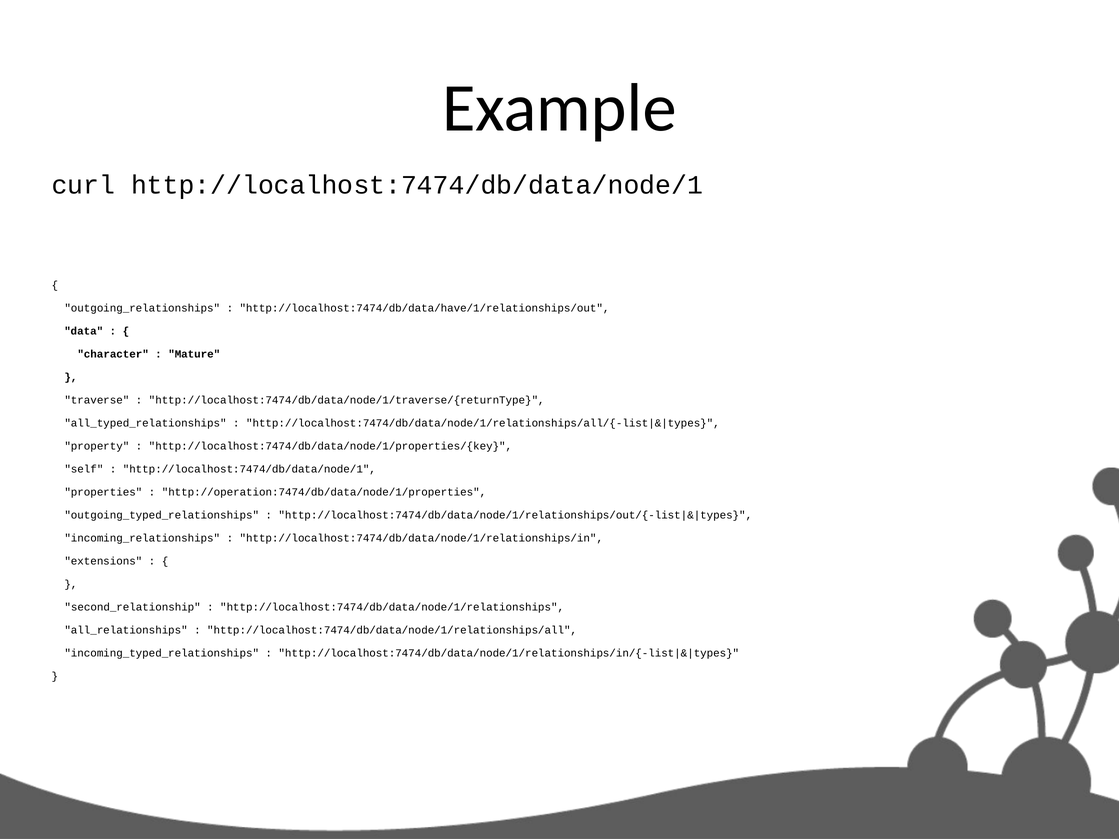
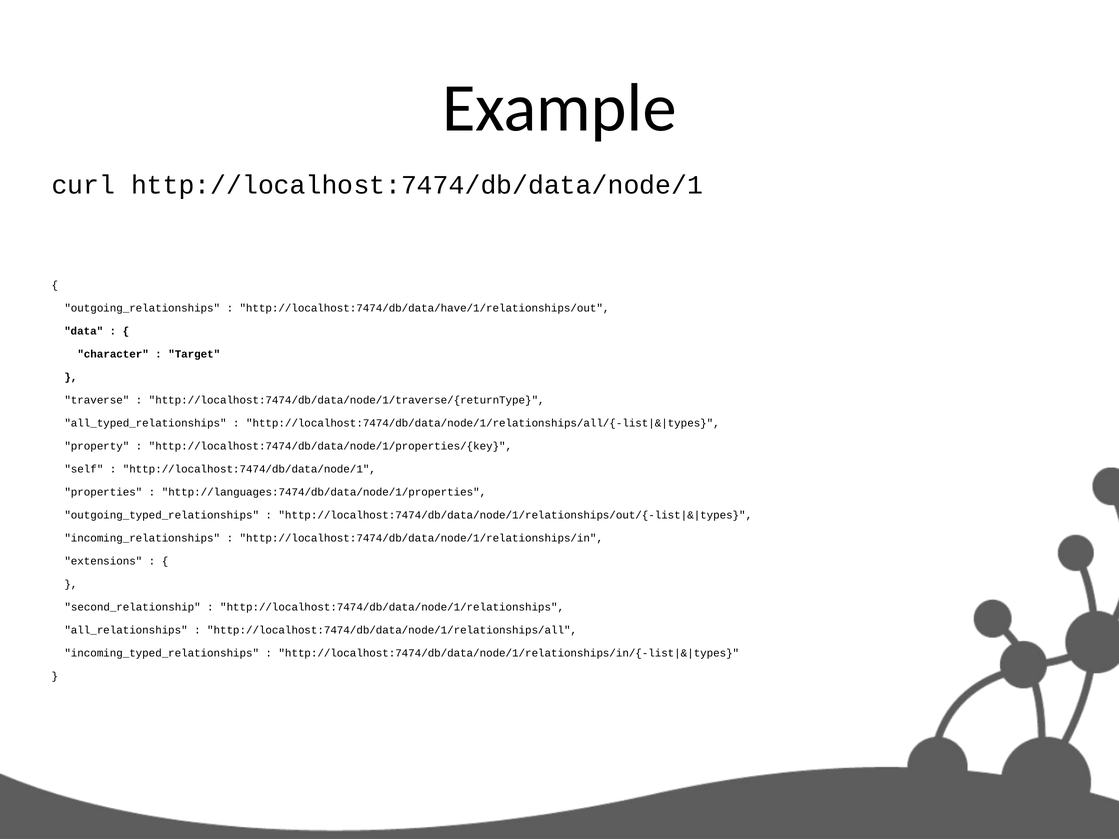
Mature: Mature -> Target
http://operation:7474/db/data/node/1/properties: http://operation:7474/db/data/node/1/properties -> http://languages:7474/db/data/node/1/properties
